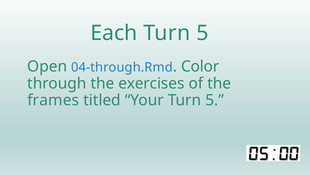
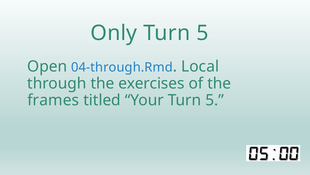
Each: Each -> Only
Color: Color -> Local
